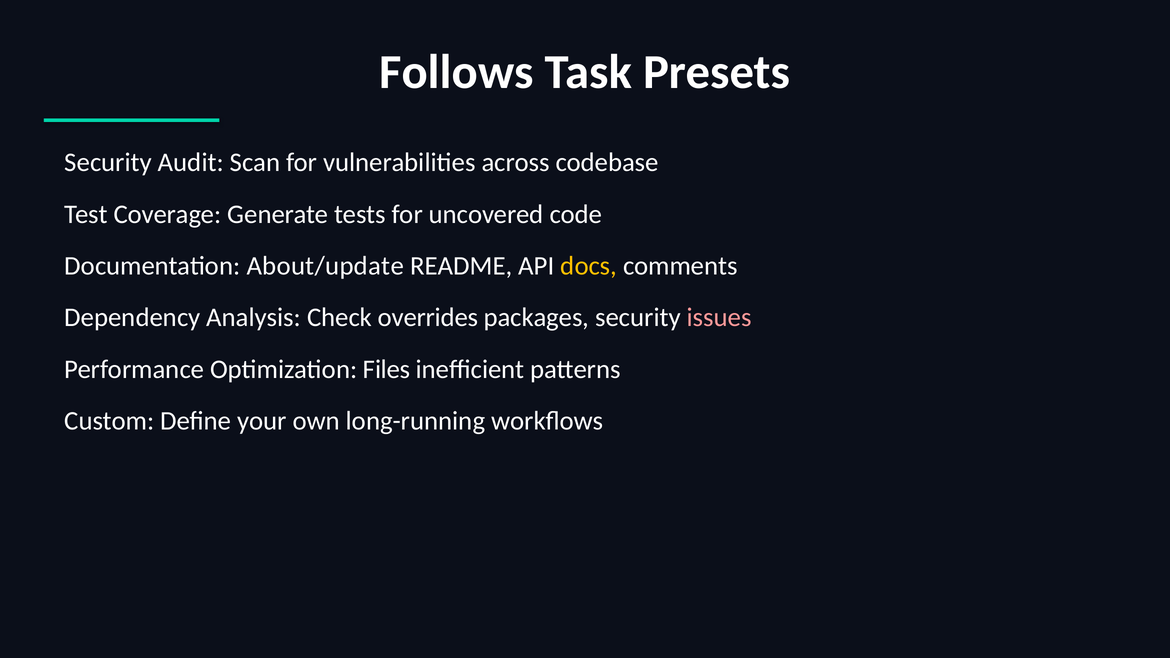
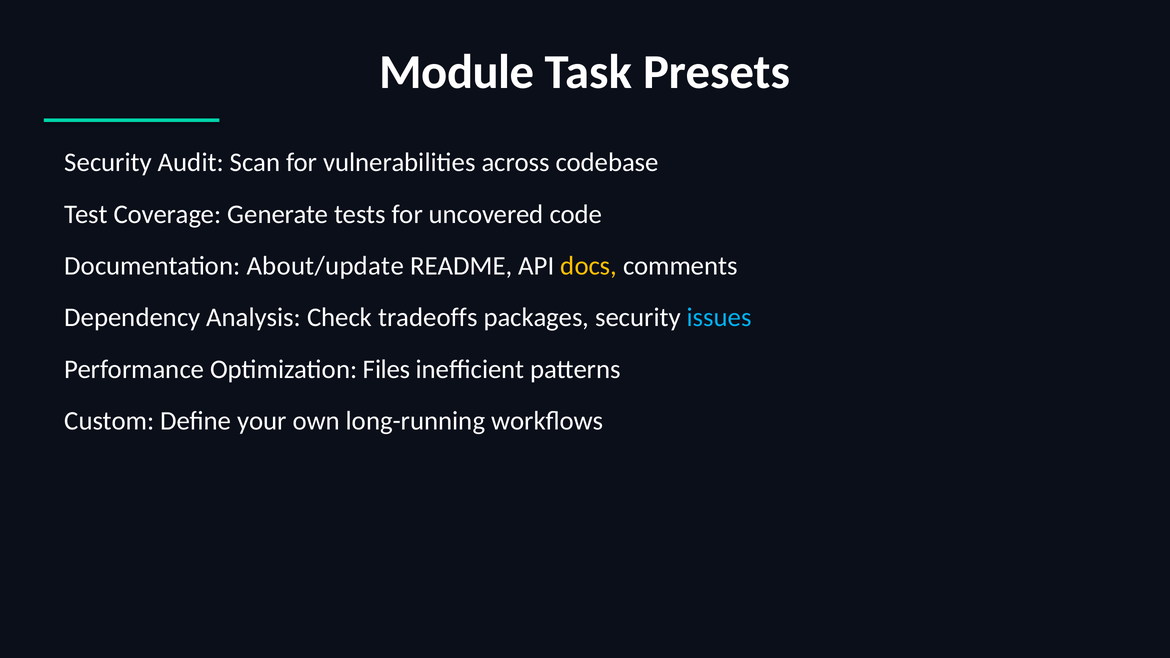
Follows: Follows -> Module
overrides: overrides -> tradeoffs
issues colour: pink -> light blue
